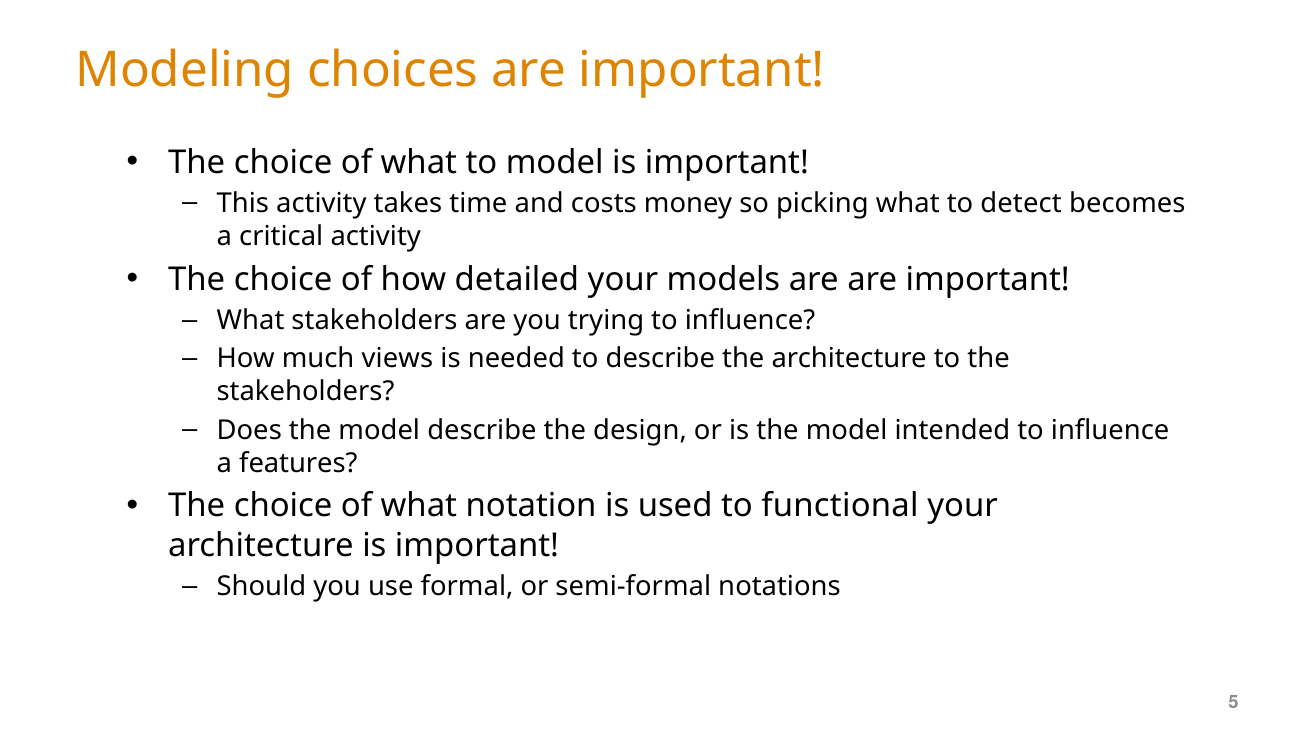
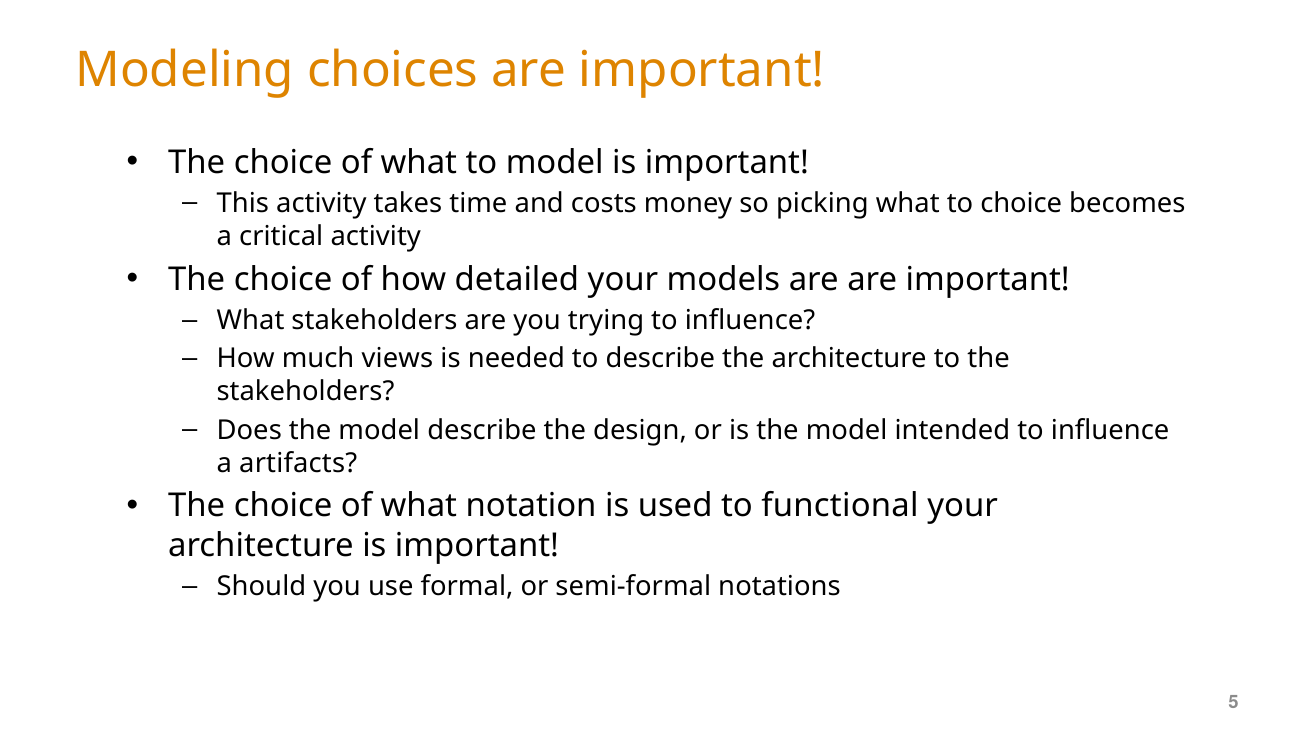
to detect: detect -> choice
features: features -> artifacts
